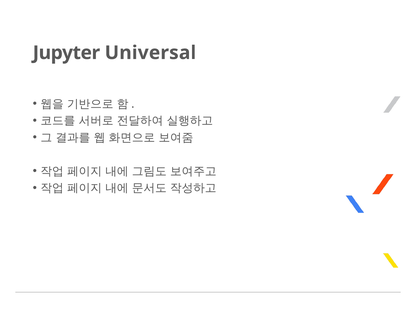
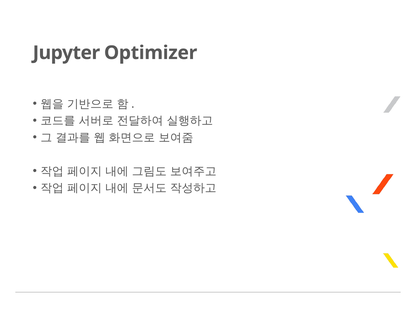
Universal: Universal -> Optimizer
